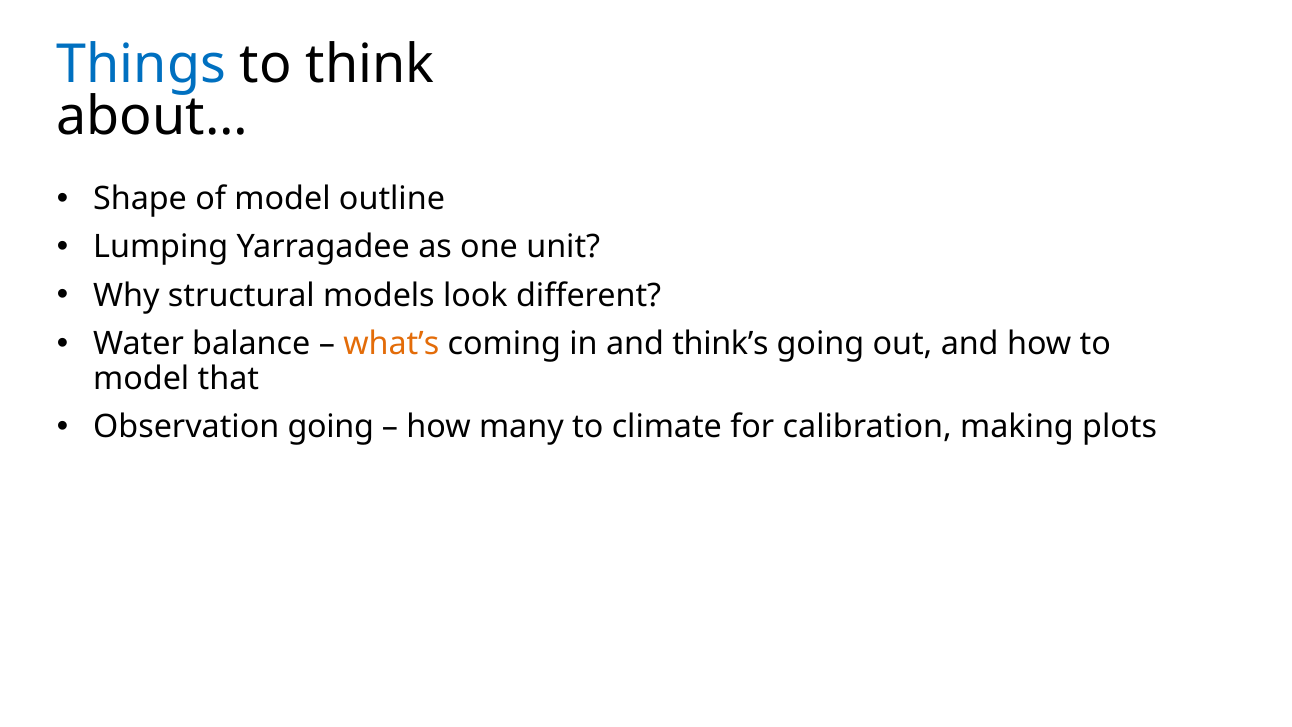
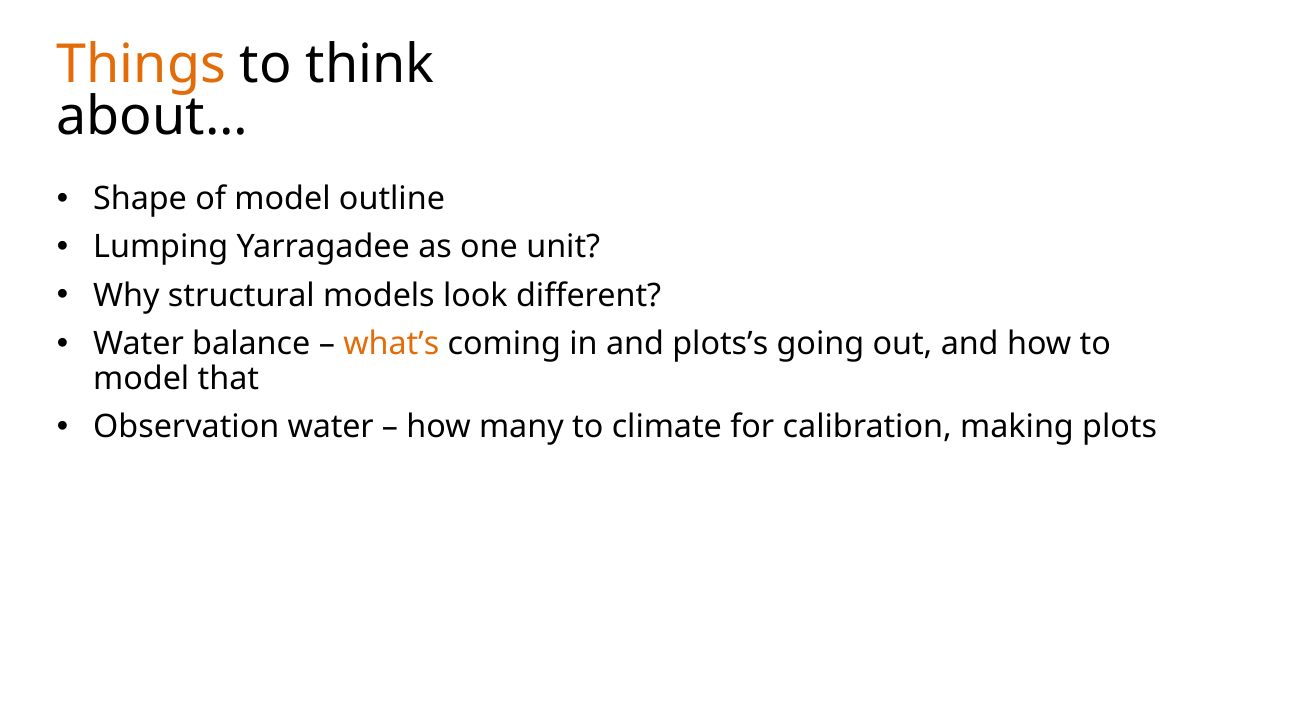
Things colour: blue -> orange
think’s: think’s -> plots’s
Observation going: going -> water
